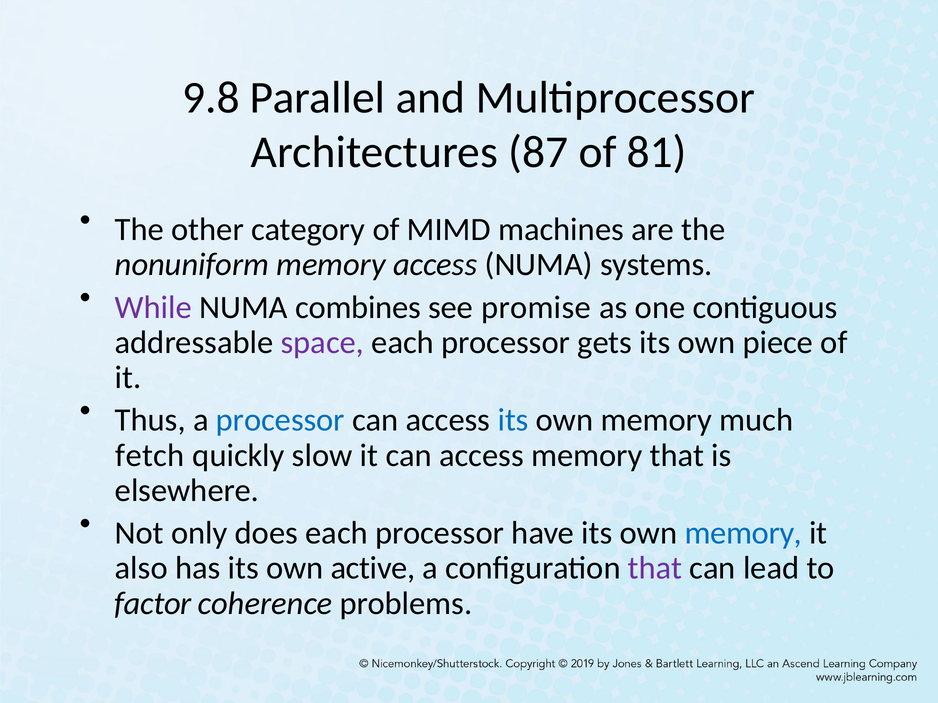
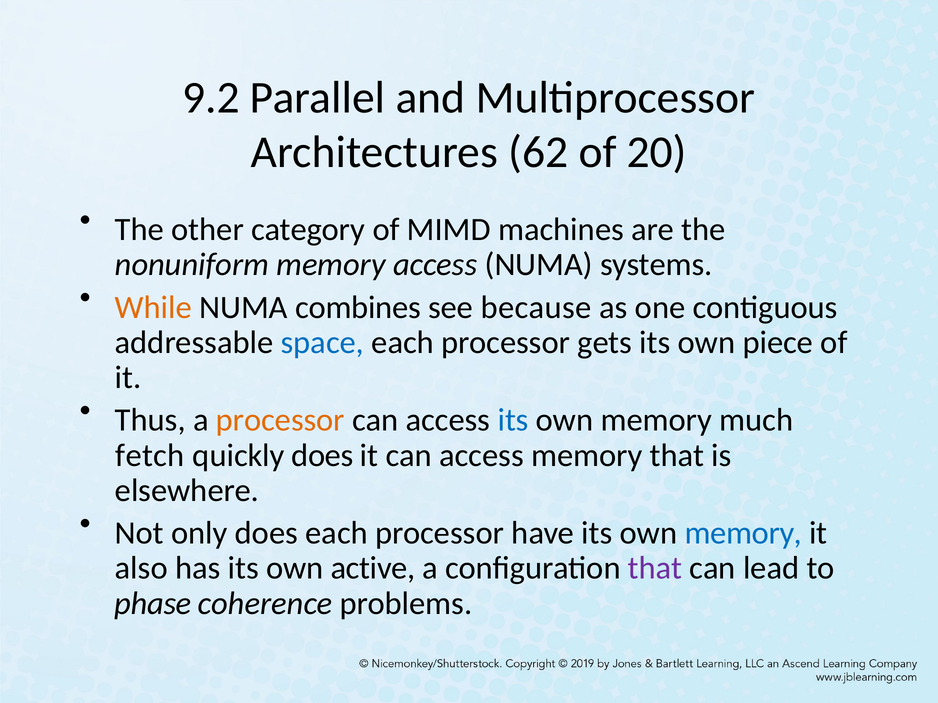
9.8: 9.8 -> 9.2
87: 87 -> 62
81: 81 -> 20
While colour: purple -> orange
promise: promise -> because
space colour: purple -> blue
processor at (280, 421) colour: blue -> orange
quickly slow: slow -> does
factor: factor -> phase
